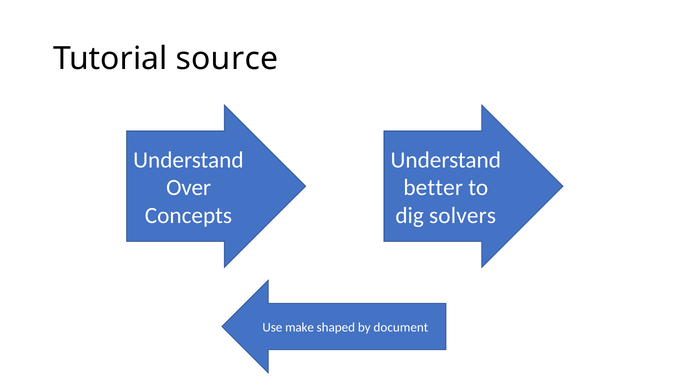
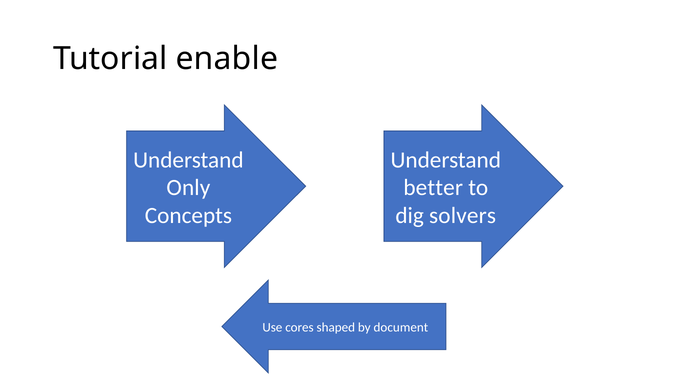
source: source -> enable
Over: Over -> Only
make: make -> cores
